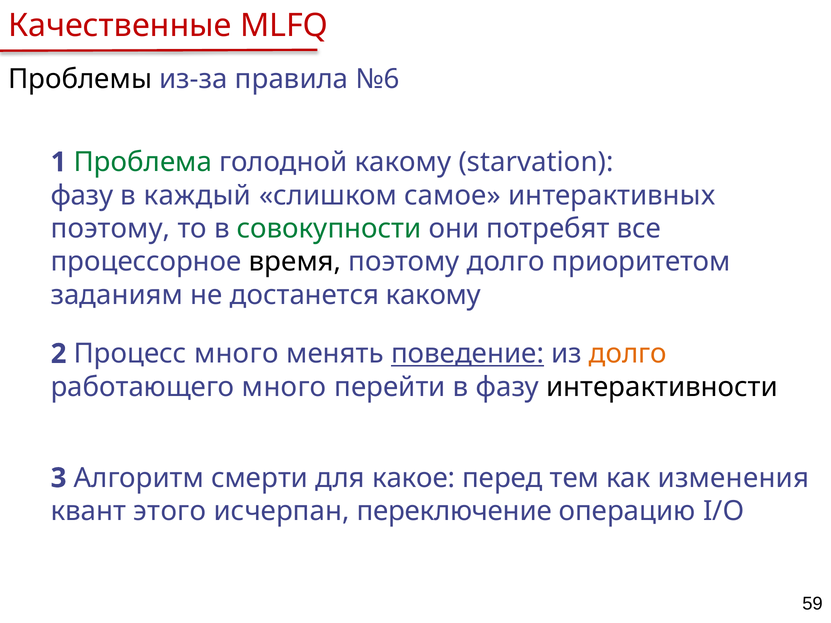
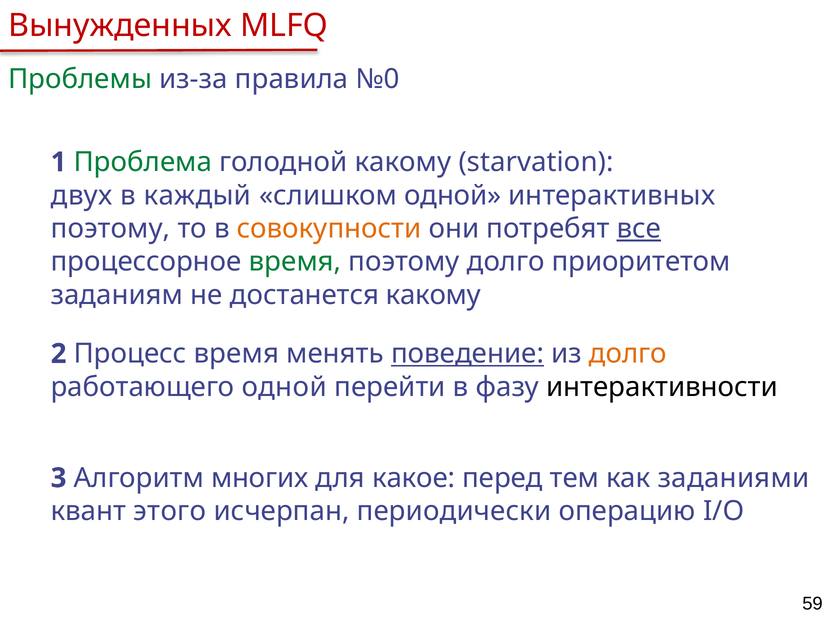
Качественные: Качественные -> Вынужденных
Проблемы colour: black -> green
№6: №6 -> №0
фазу at (82, 195): фазу -> двух
слишком самое: самое -> одной
совокупности colour: green -> orange
все underline: none -> present
время at (295, 262) colour: black -> green
Процесс много: много -> время
работающего много: много -> одной
смерти: смерти -> многих
изменения: изменения -> заданиями
переключение: переключение -> периодически
